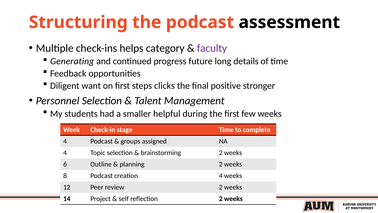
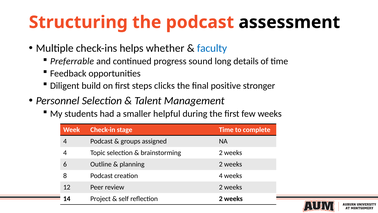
category: category -> whether
faculty colour: purple -> blue
Generating: Generating -> Preferrable
future: future -> sound
want: want -> build
